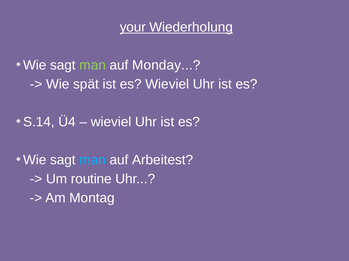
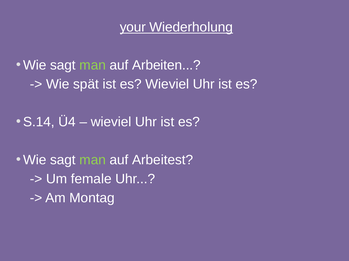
Monday: Monday -> Arbeiten
man at (93, 160) colour: light blue -> light green
routine: routine -> female
